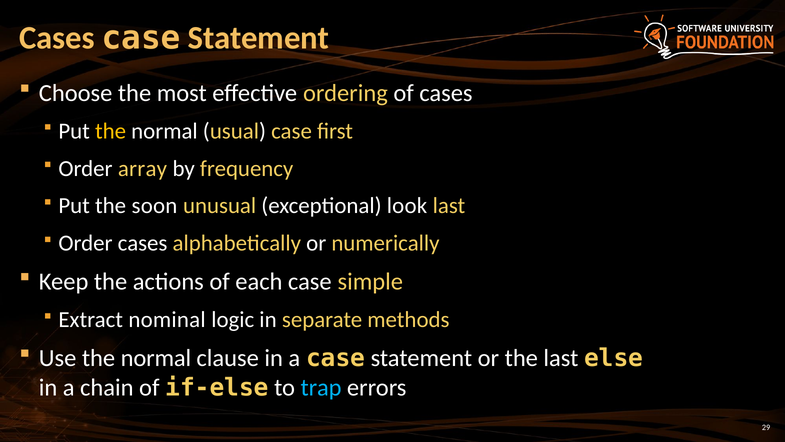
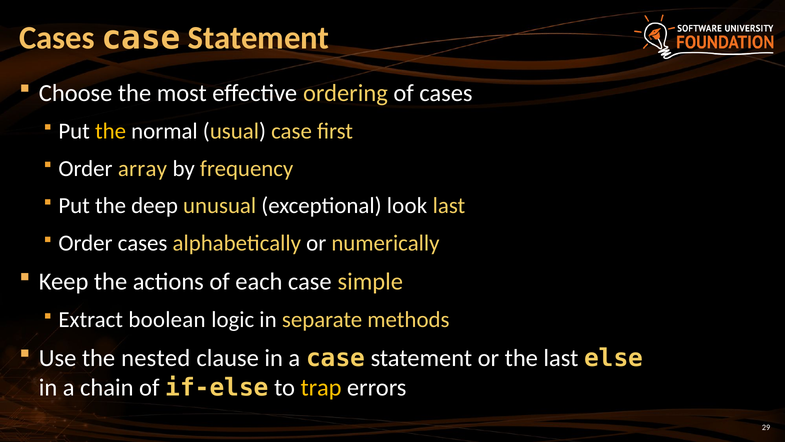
soon: soon -> deep
nominal: nominal -> boolean
Use the normal: normal -> nested
trap colour: light blue -> yellow
